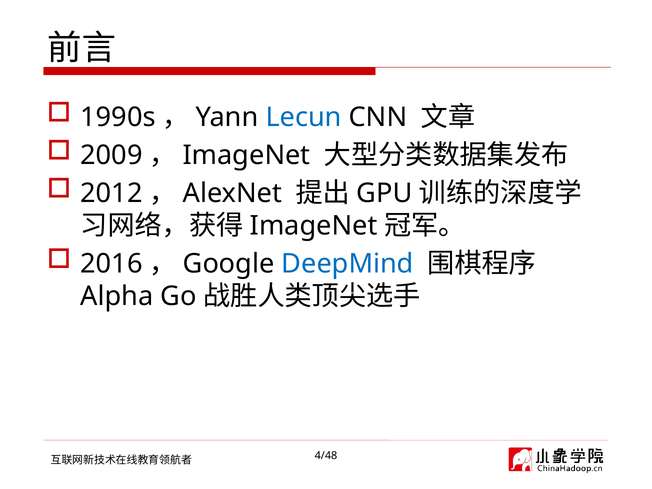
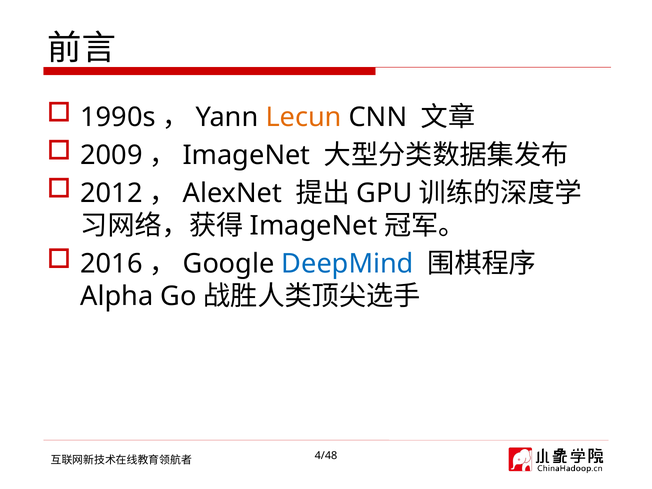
Lecun colour: blue -> orange
